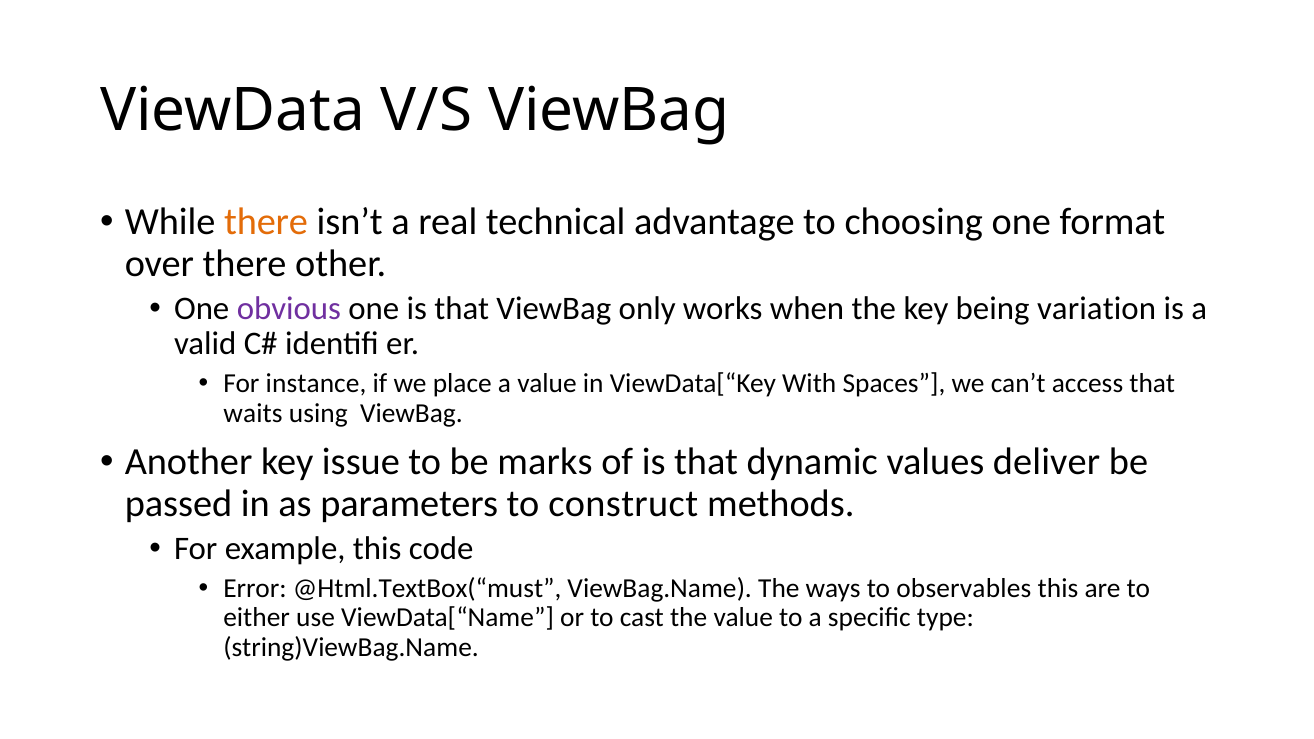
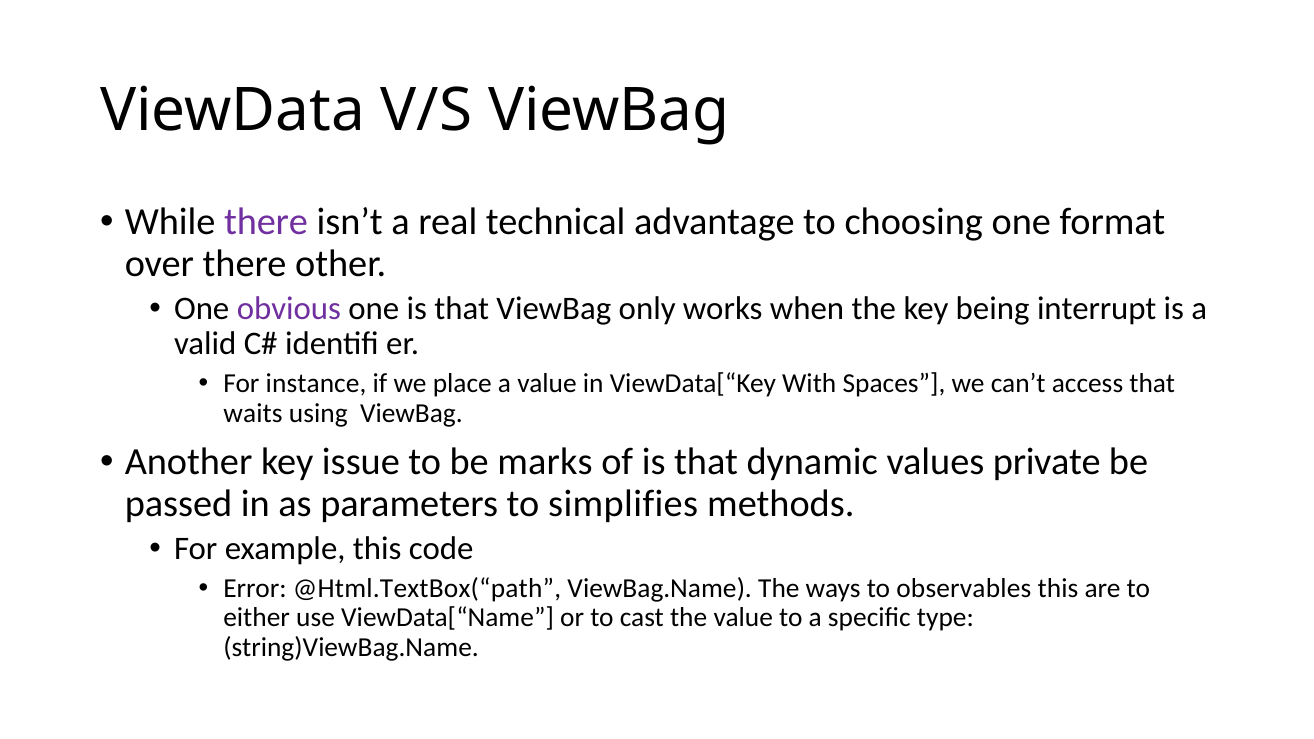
there at (266, 222) colour: orange -> purple
variation: variation -> interrupt
deliver: deliver -> private
construct: construct -> simplifies
@Html.TextBox(“must: @Html.TextBox(“must -> @Html.TextBox(“path
